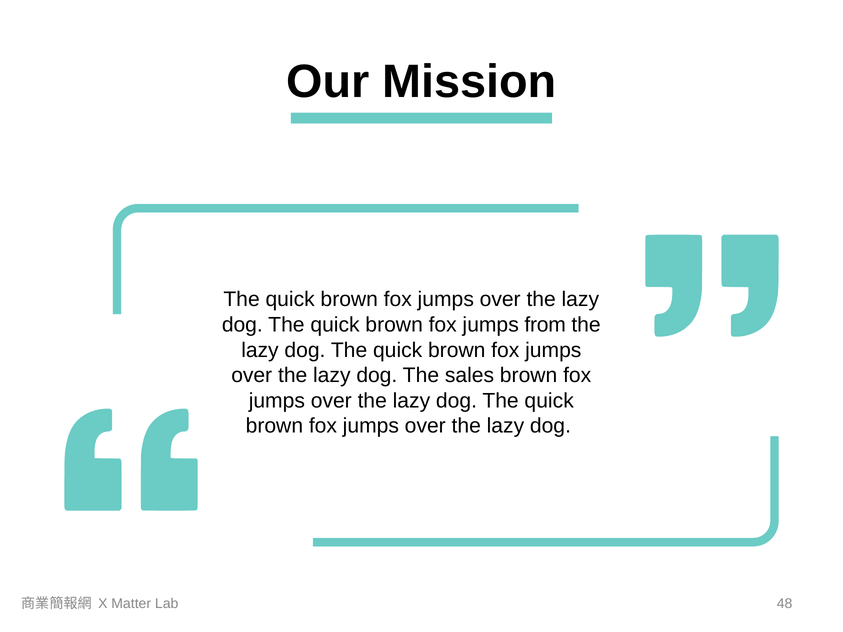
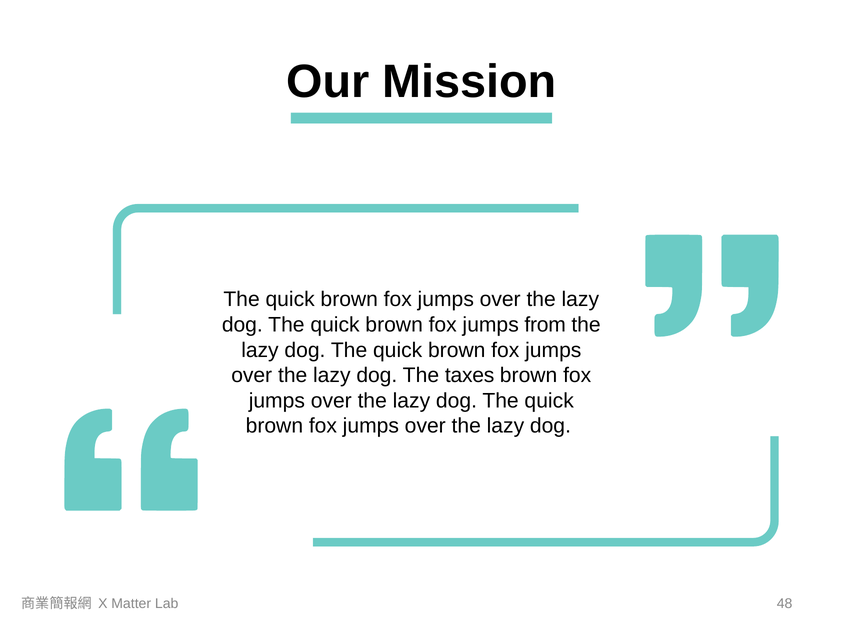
sales: sales -> taxes
